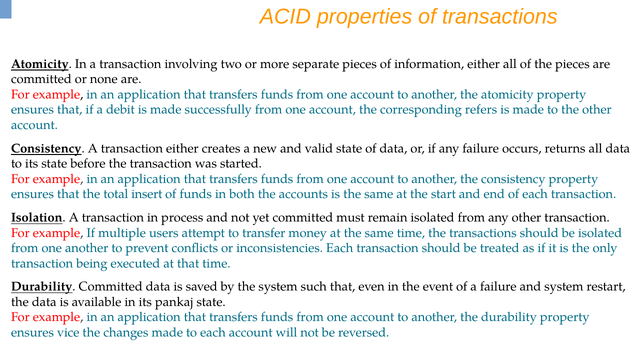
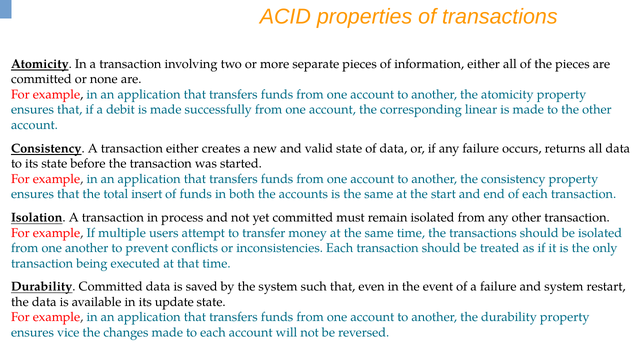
refers: refers -> linear
pankaj: pankaj -> update
